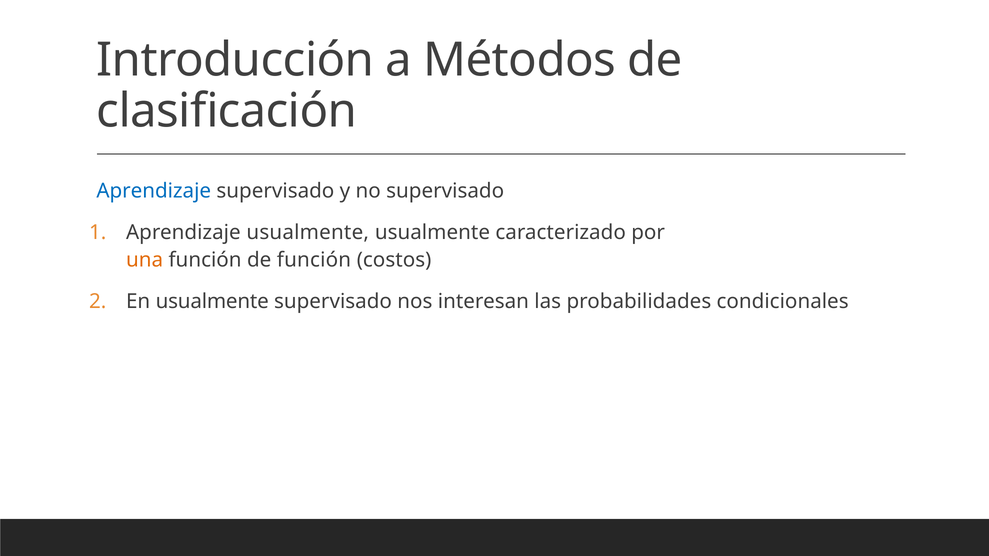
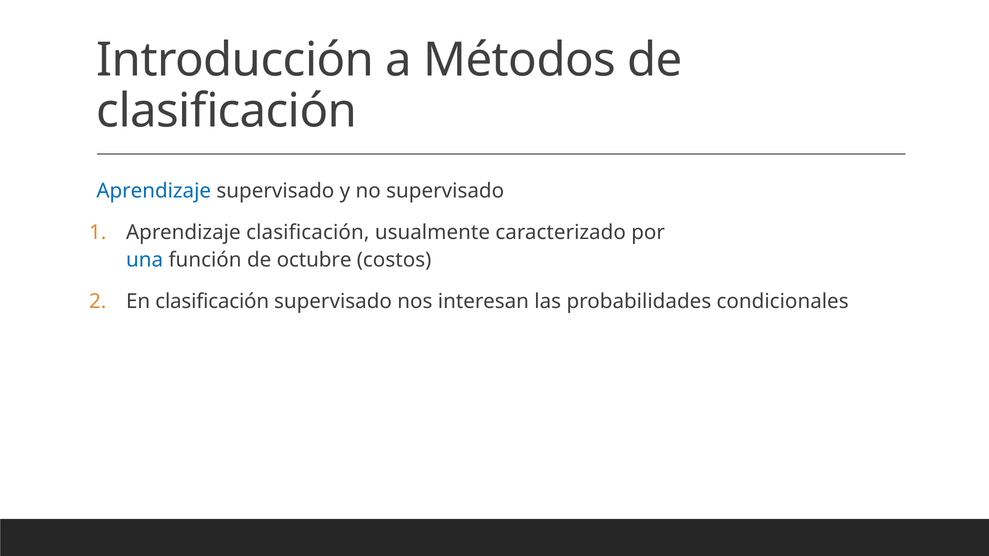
Aprendizaje usualmente: usualmente -> clasificación
una colour: orange -> blue
de función: función -> octubre
En usualmente: usualmente -> clasificación
